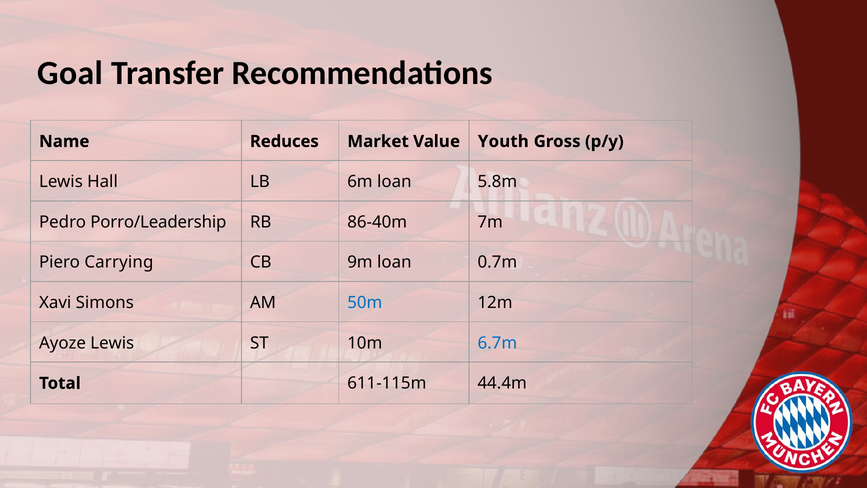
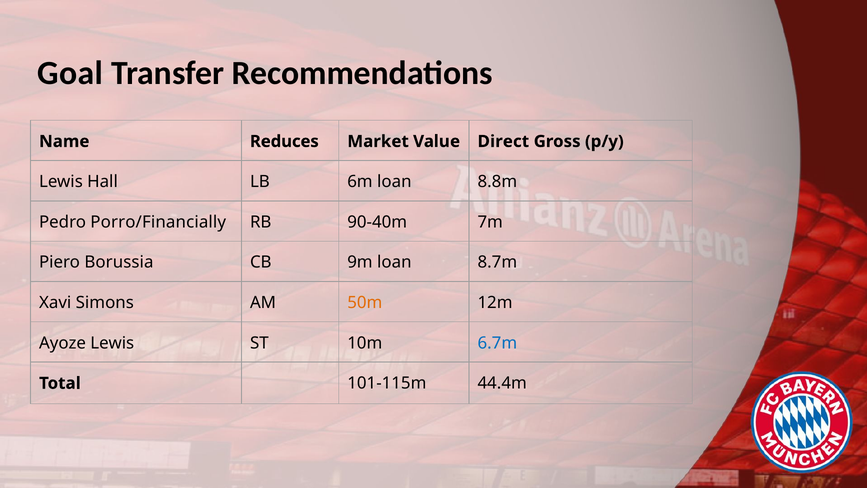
Youth: Youth -> Direct
5.8m: 5.8m -> 8.8m
Porro/Leadership: Porro/Leadership -> Porro/Financially
86-40m: 86-40m -> 90-40m
Carrying: Carrying -> Borussia
0.7m: 0.7m -> 8.7m
50m colour: blue -> orange
611-115m: 611-115m -> 101-115m
